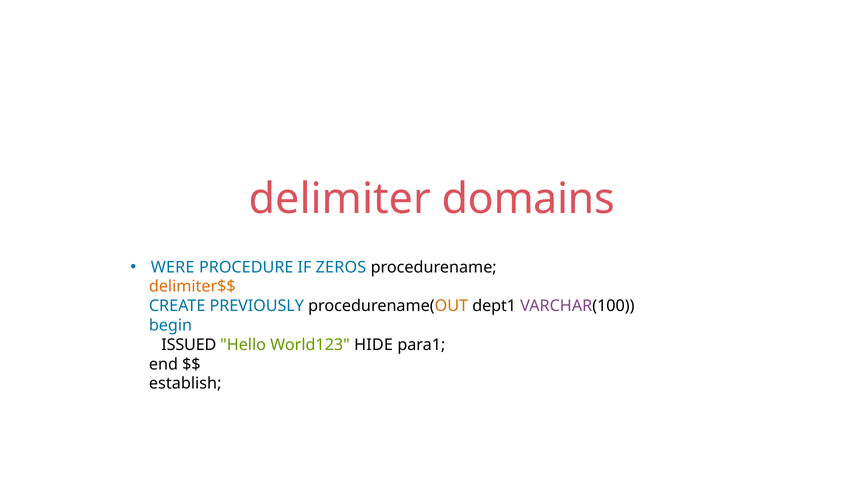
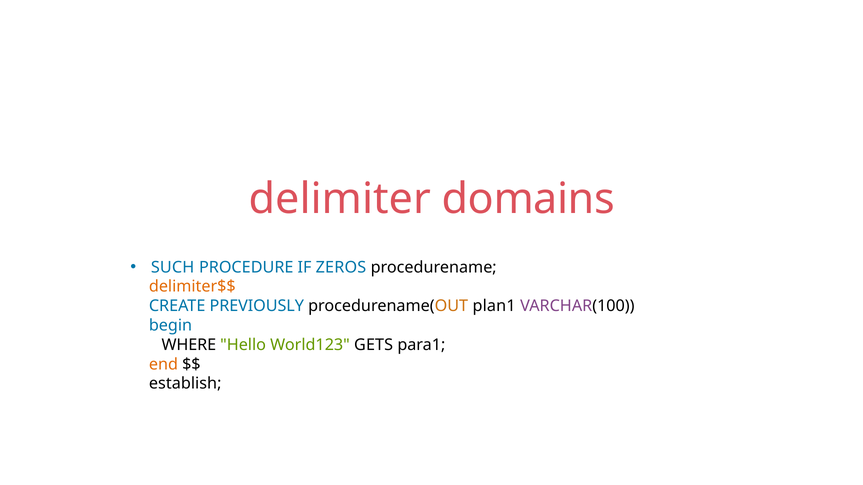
WERE: WERE -> SUCH
dept1: dept1 -> plan1
ISSUED: ISSUED -> WHERE
HIDE: HIDE -> GETS
end colour: black -> orange
